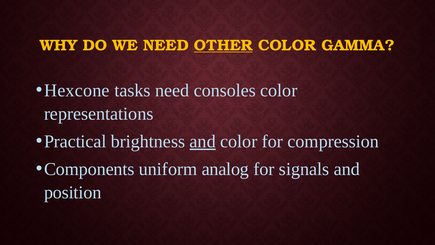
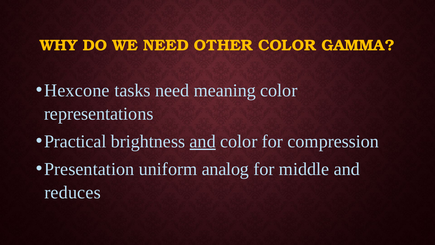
OTHER underline: present -> none
consoles: consoles -> meaning
Components: Components -> Presentation
signals: signals -> middle
position: position -> reduces
